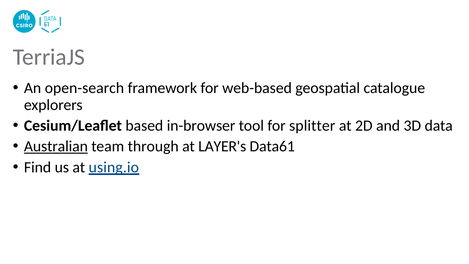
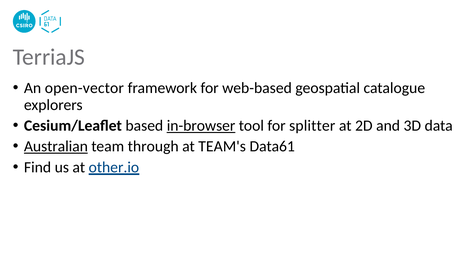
open-search: open-search -> open-vector
in-browser underline: none -> present
LAYER's: LAYER's -> TEAM's
using.io: using.io -> other.io
